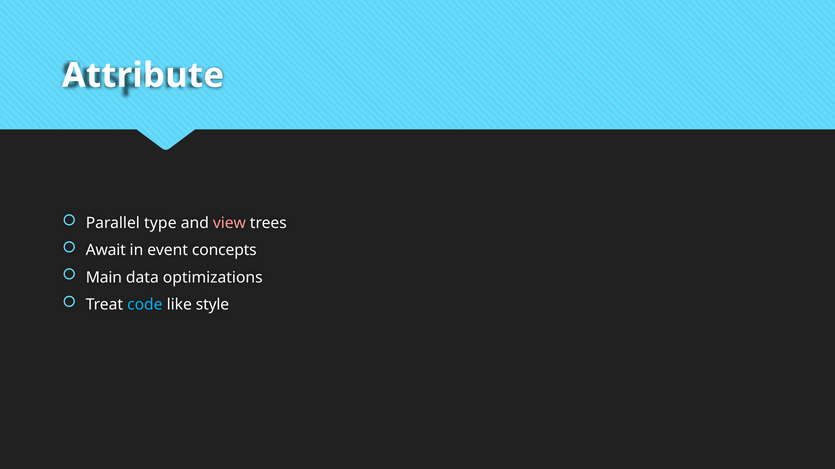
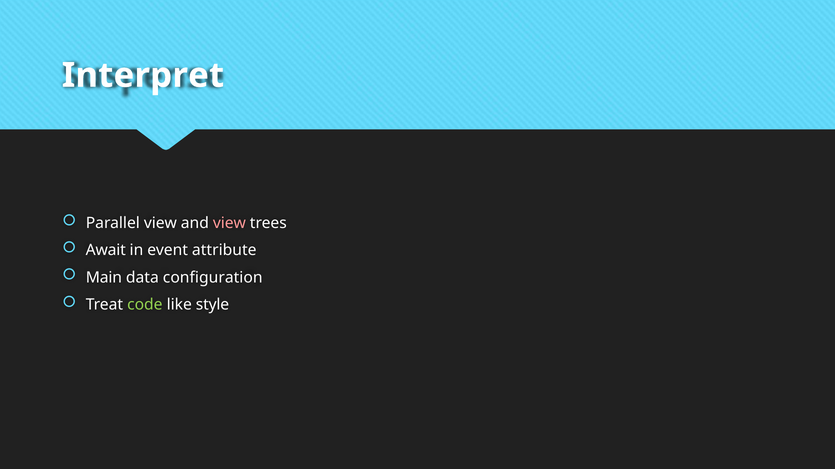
Attribute: Attribute -> Interpret
Parallel type: type -> view
concepts: concepts -> attribute
optimizations: optimizations -> configuration
code colour: light blue -> light green
